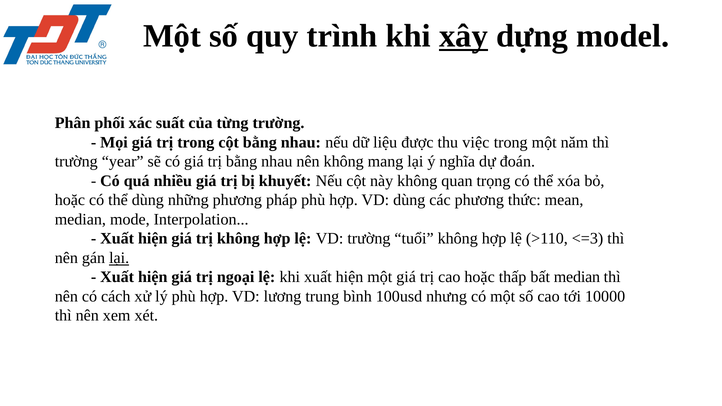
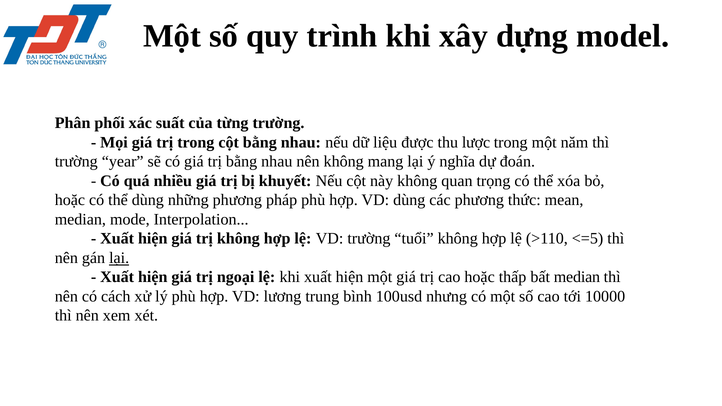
xây underline: present -> none
việc: việc -> lược
<=3: <=3 -> <=5
